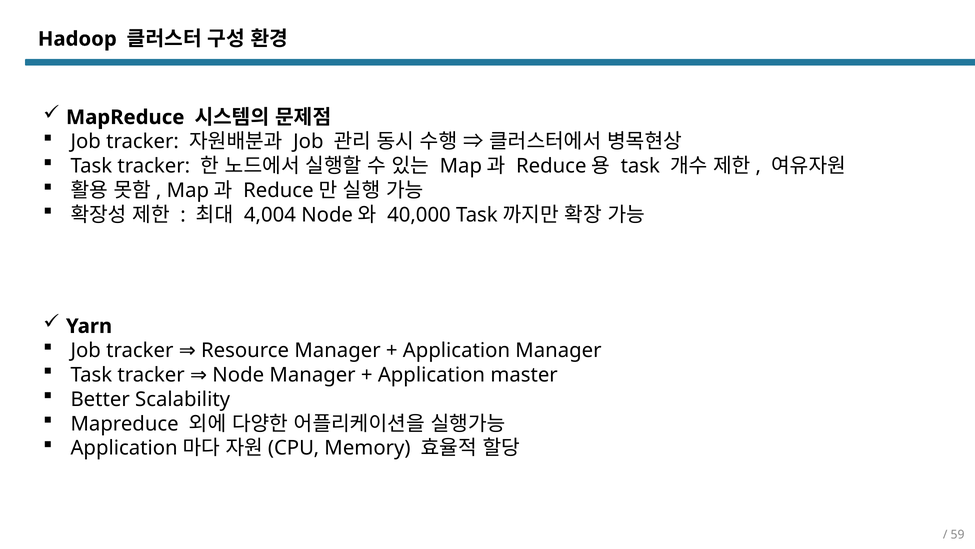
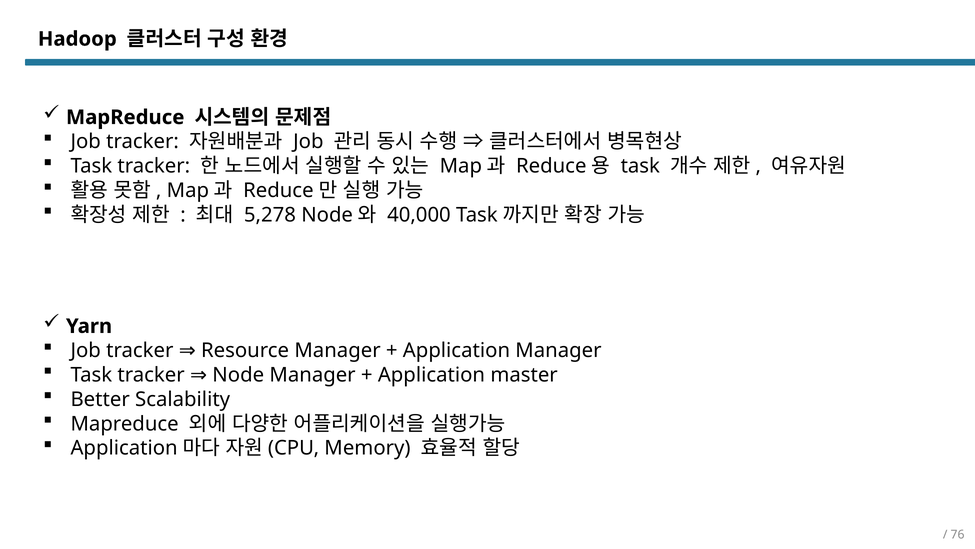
4,004: 4,004 -> 5,278
59: 59 -> 76
